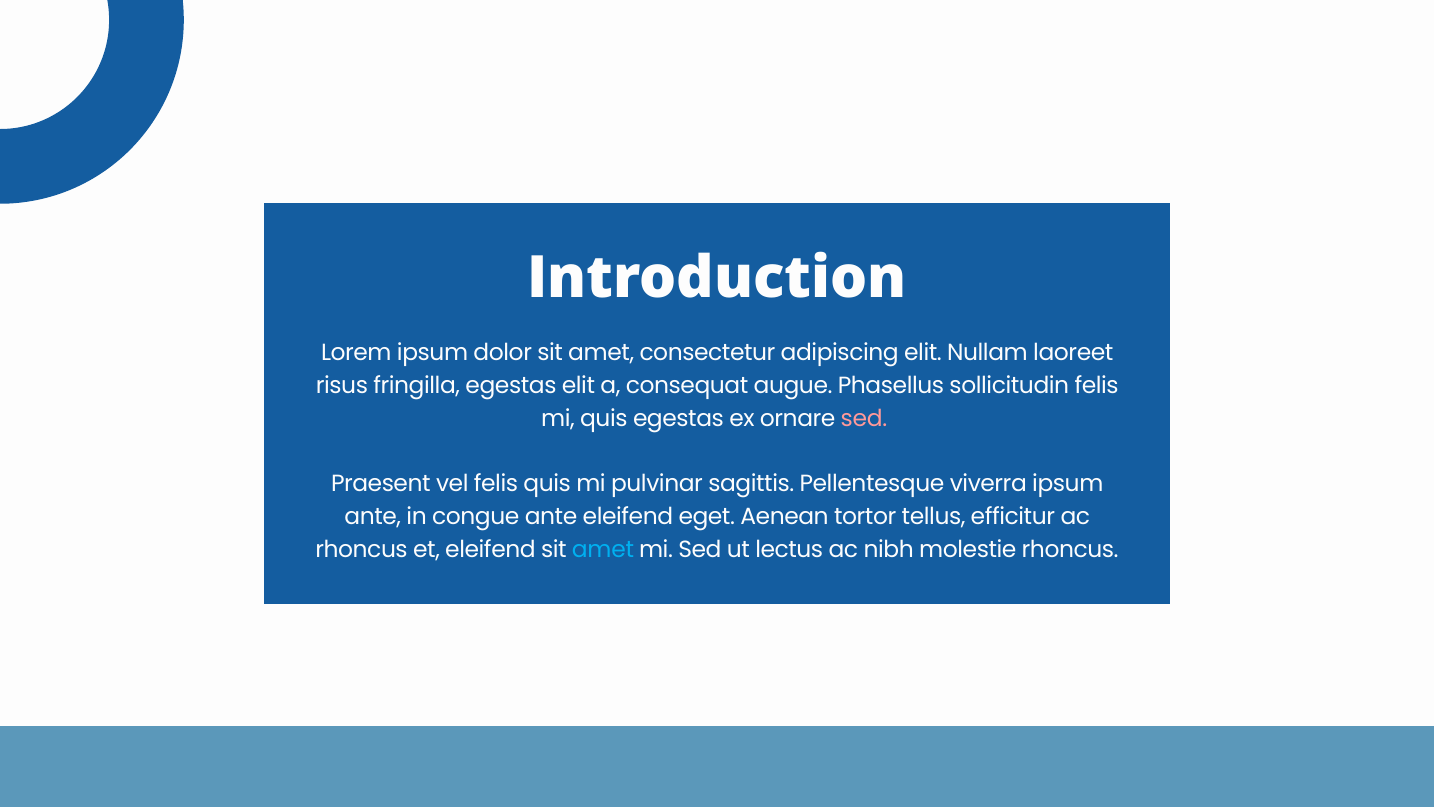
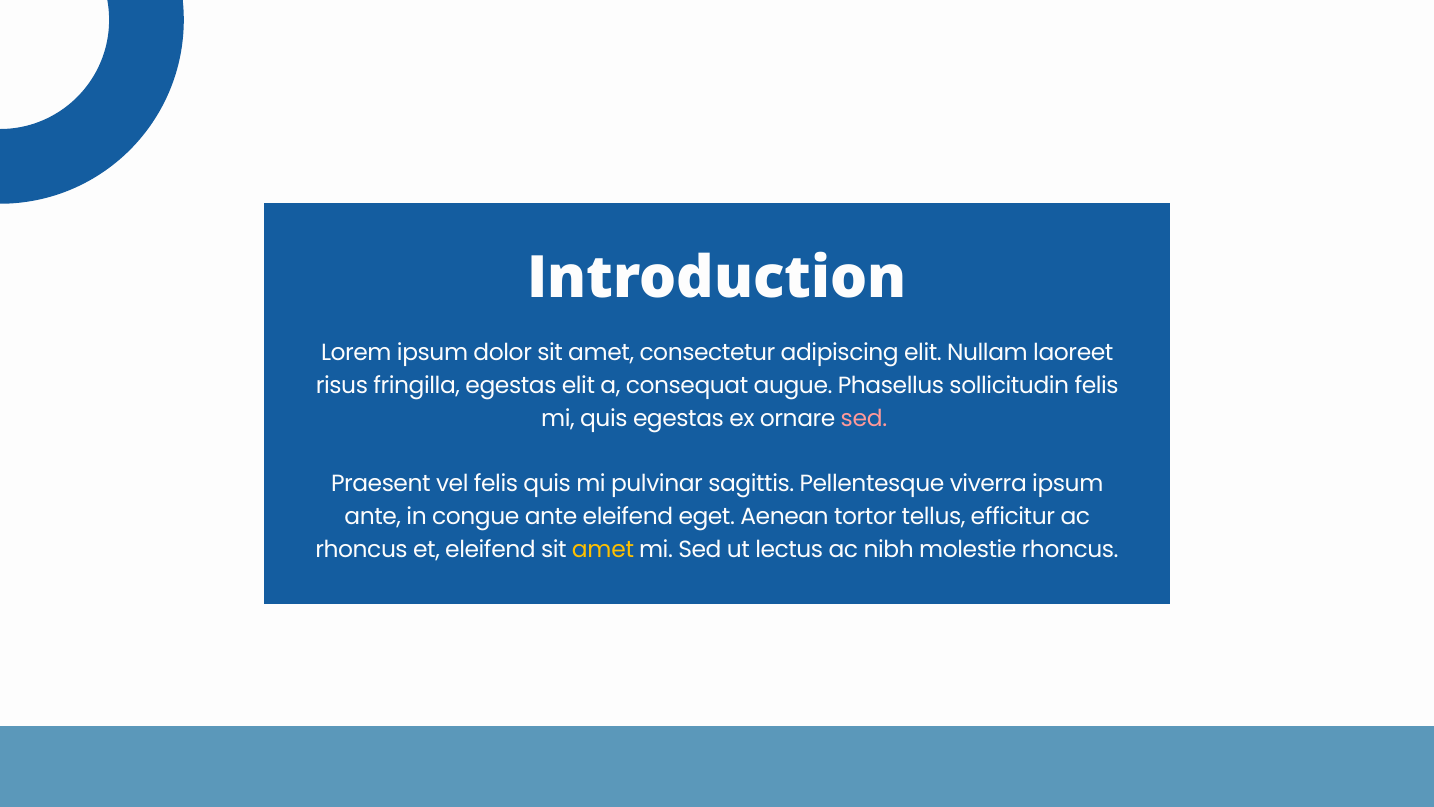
amet at (603, 549) colour: light blue -> yellow
